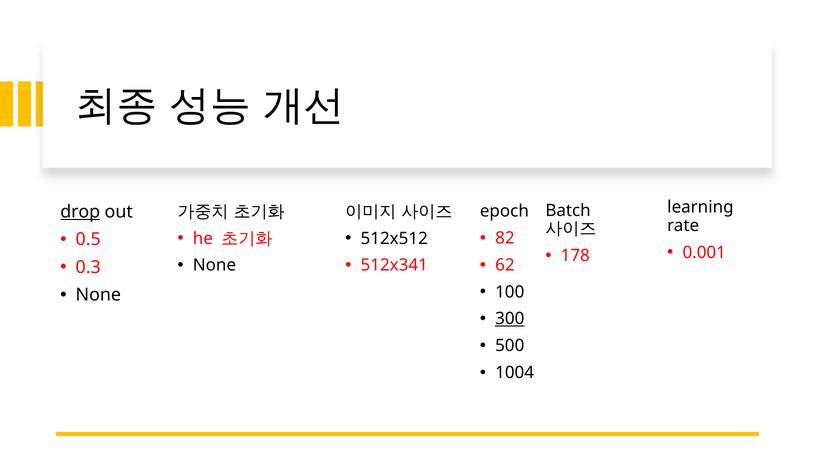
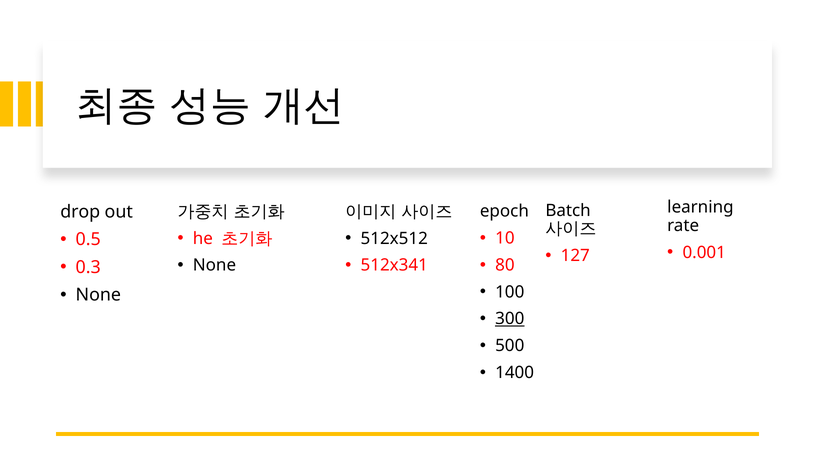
drop underline: present -> none
82: 82 -> 10
178: 178 -> 127
62: 62 -> 80
1004: 1004 -> 1400
